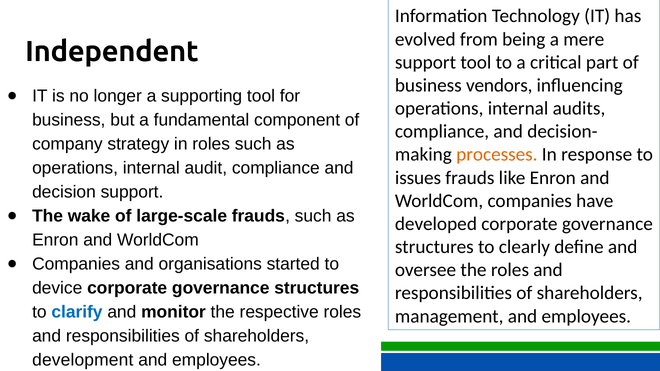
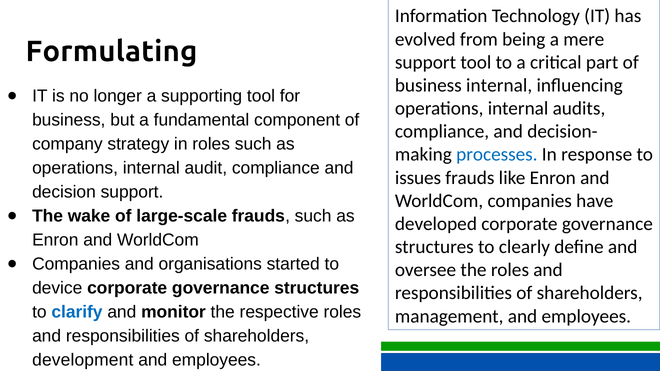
Independent: Independent -> Formulating
business vendors: vendors -> internal
processes colour: orange -> blue
